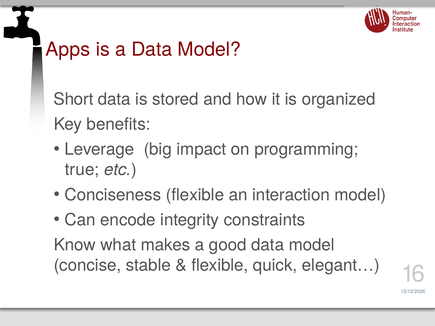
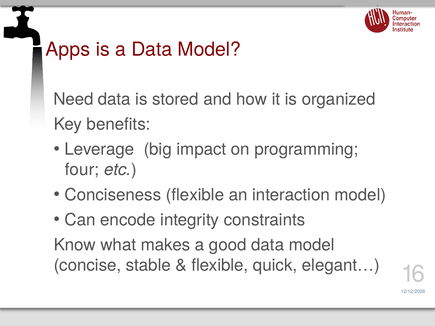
Short: Short -> Need
true: true -> four
